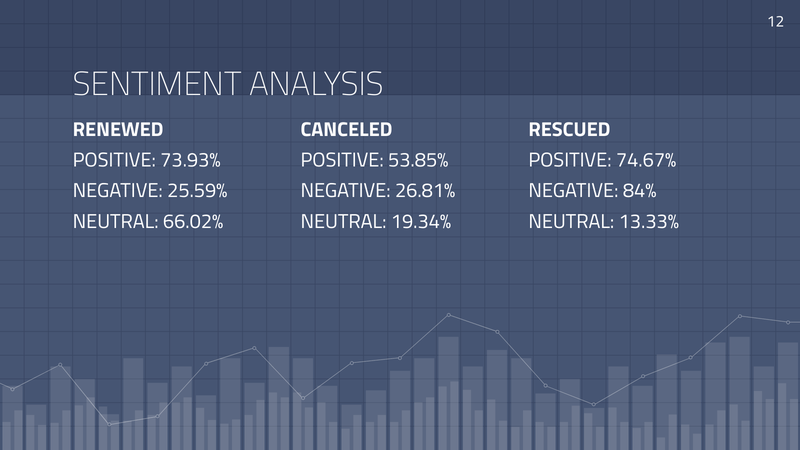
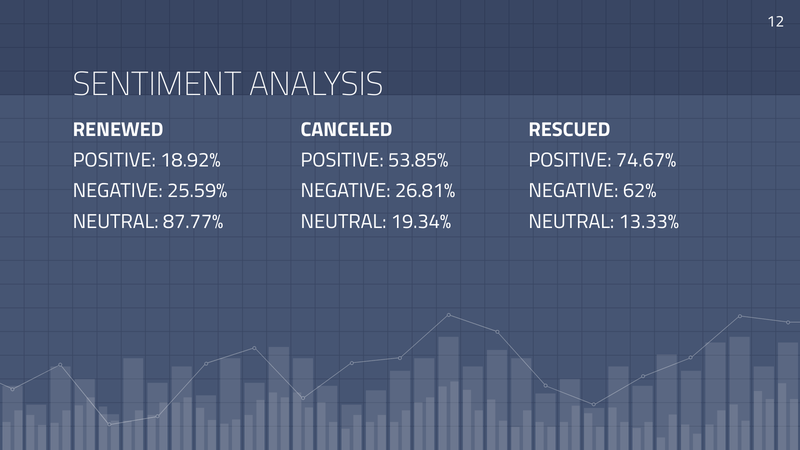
73.93%: 73.93% -> 18.92%
84%: 84% -> 62%
66.02%: 66.02% -> 87.77%
